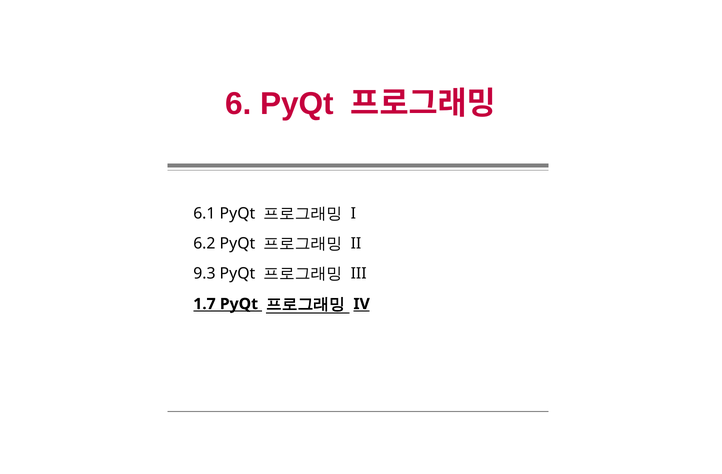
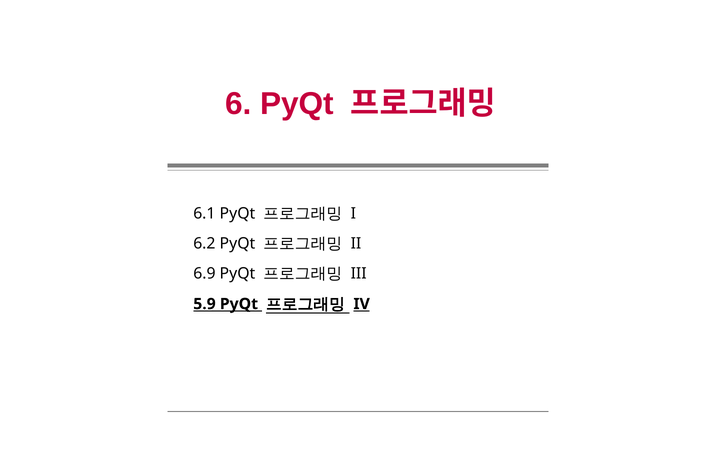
9.3: 9.3 -> 6.9
1.7: 1.7 -> 5.9
